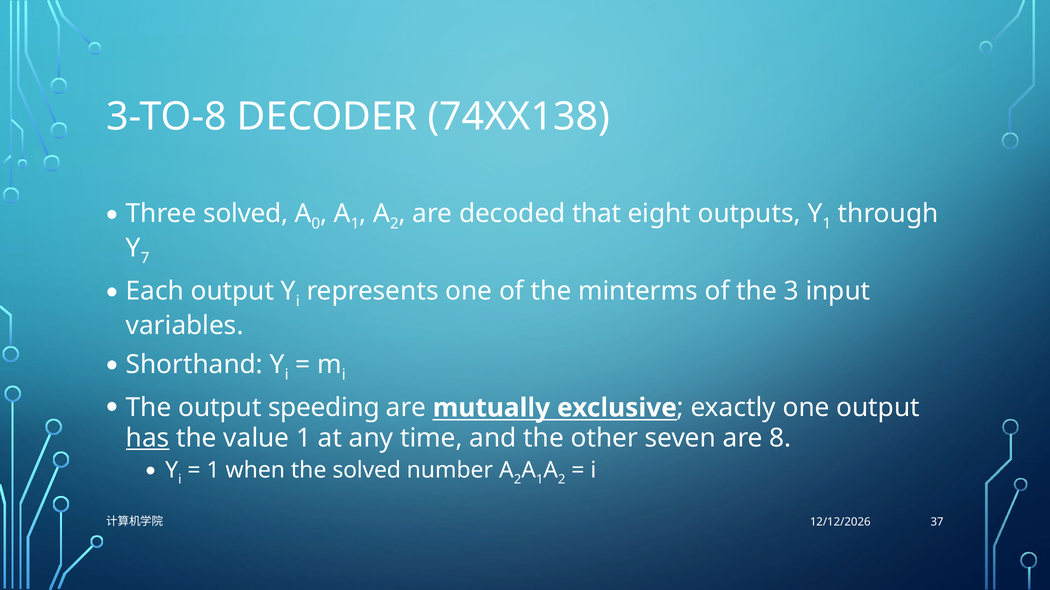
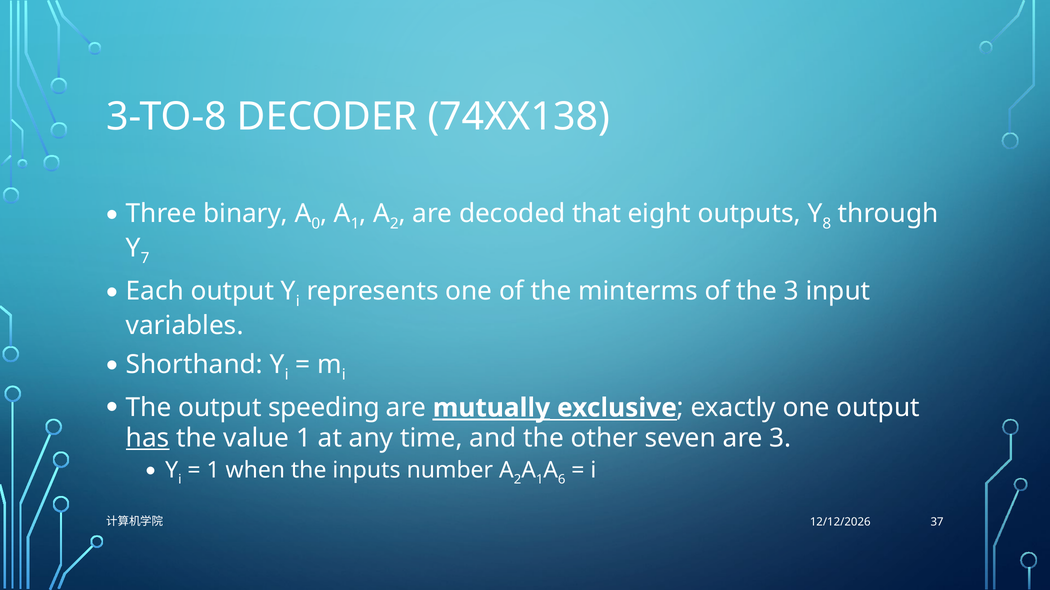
Three solved: solved -> binary
1 at (827, 224): 1 -> 8
mutually underline: none -> present
are 8: 8 -> 3
the solved: solved -> inputs
2 at (562, 480): 2 -> 6
